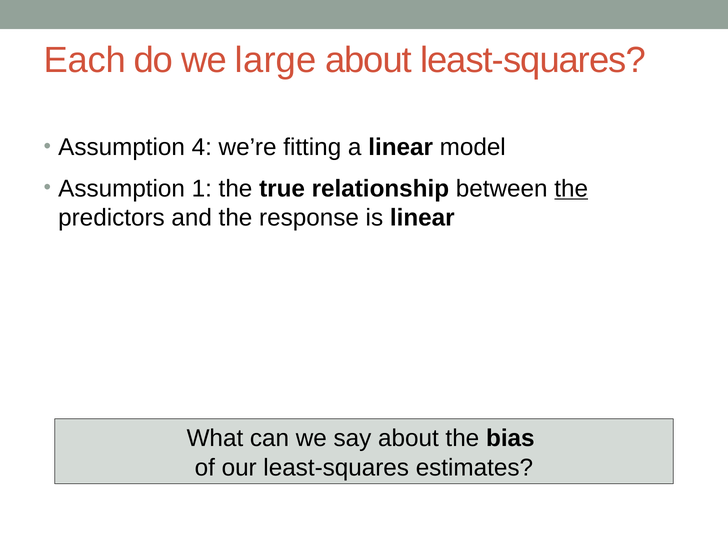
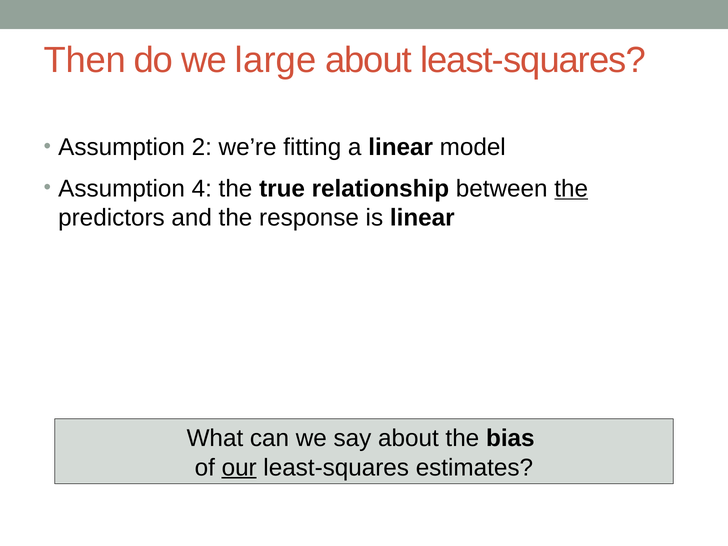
Each: Each -> Then
4: 4 -> 2
1: 1 -> 4
our underline: none -> present
